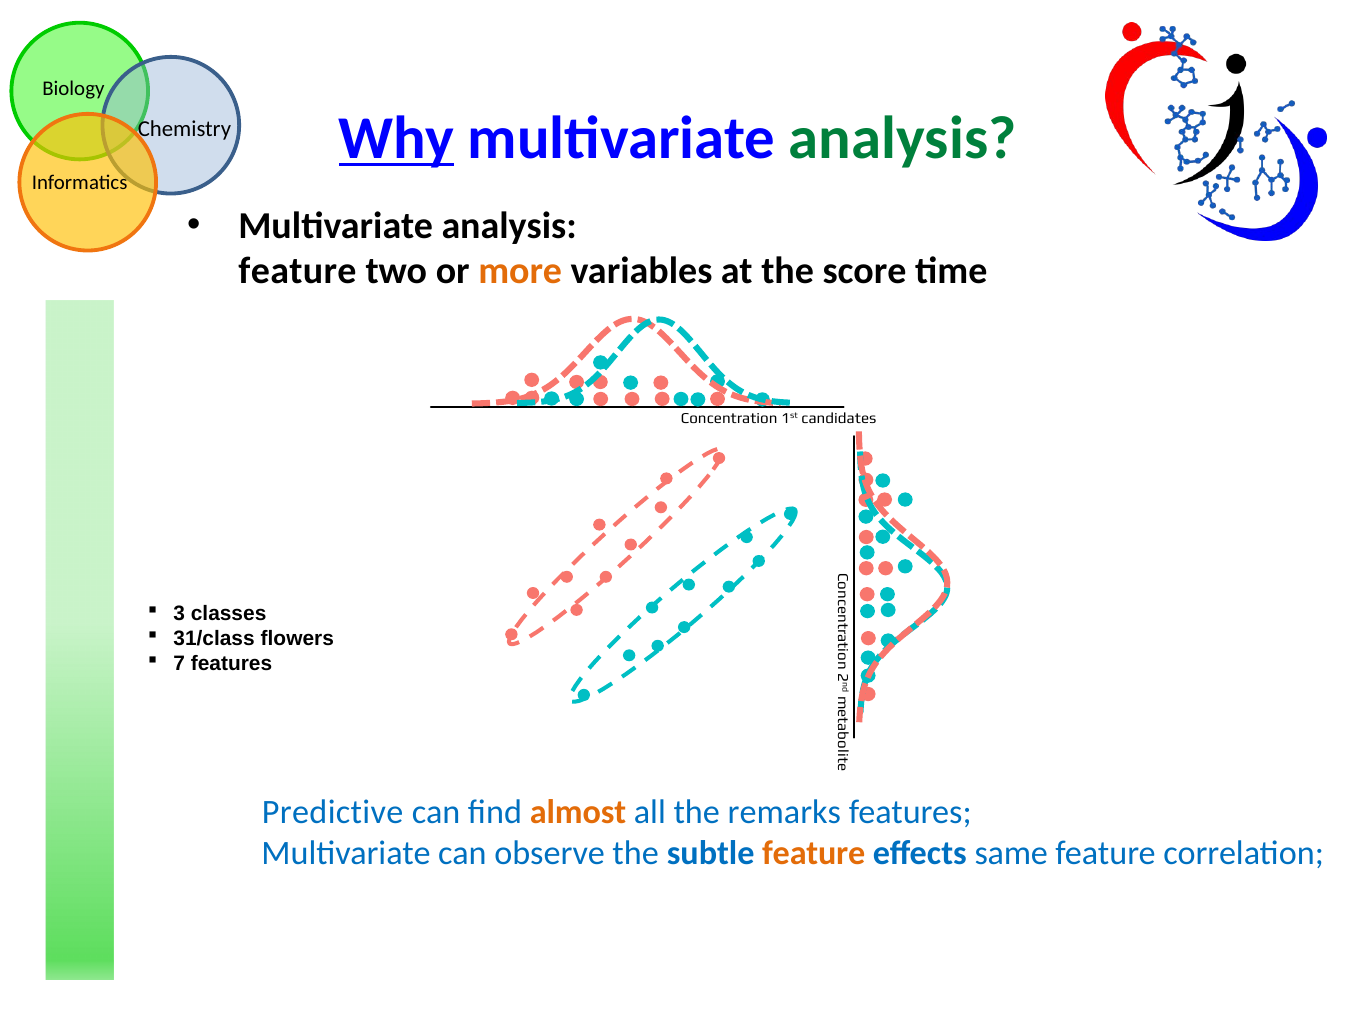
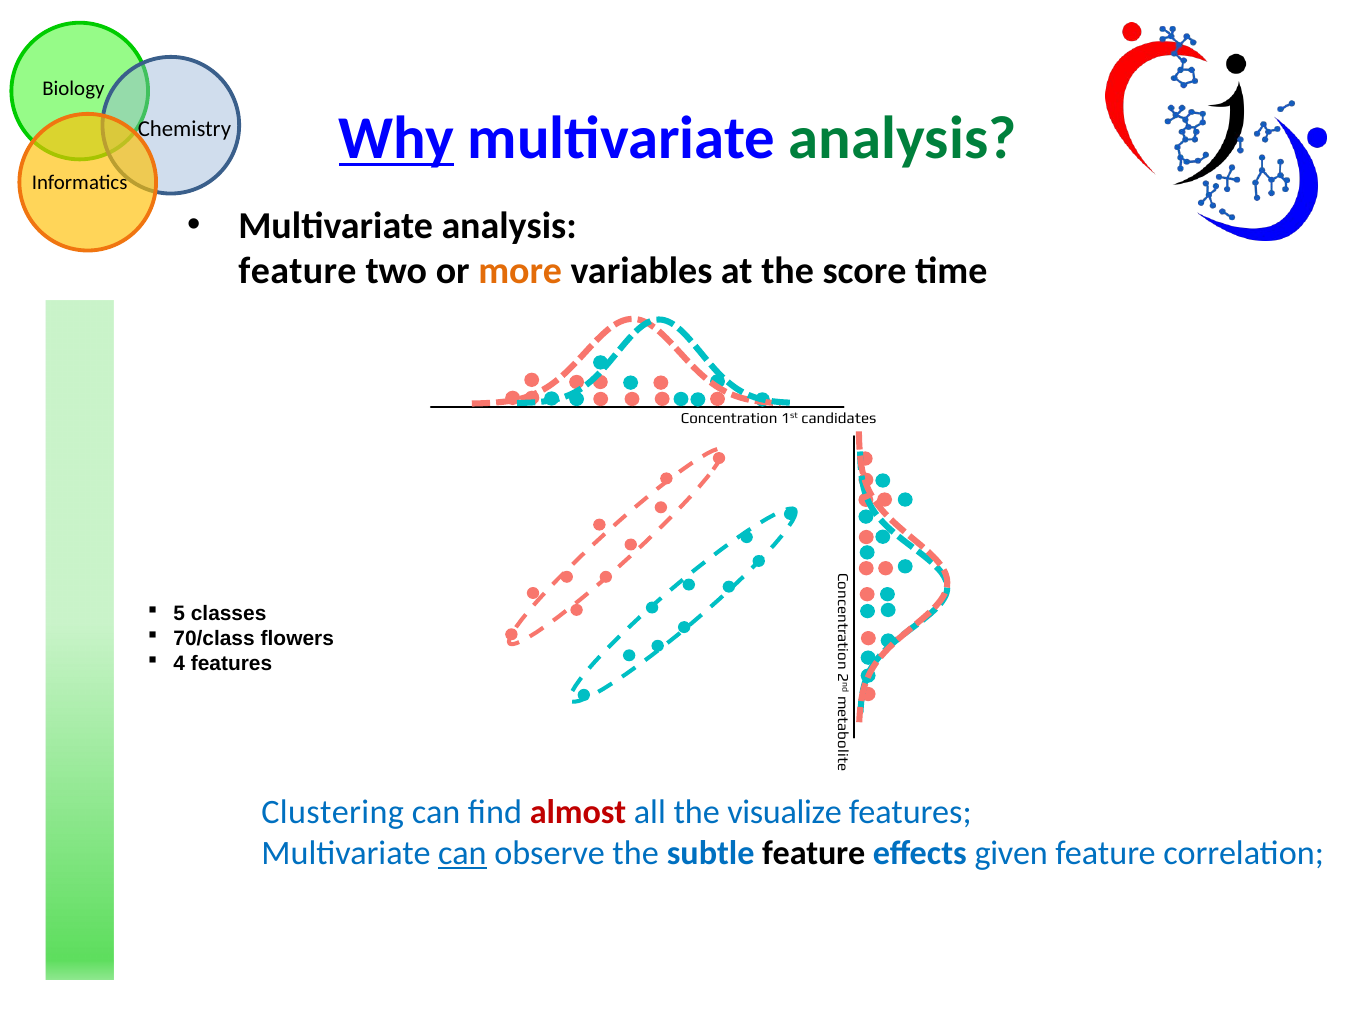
3: 3 -> 5
31/class: 31/class -> 70/class
7: 7 -> 4
Predictive: Predictive -> Clustering
almost colour: orange -> red
remarks: remarks -> visualize
can at (462, 854) underline: none -> present
feature at (814, 854) colour: orange -> black
same: same -> given
